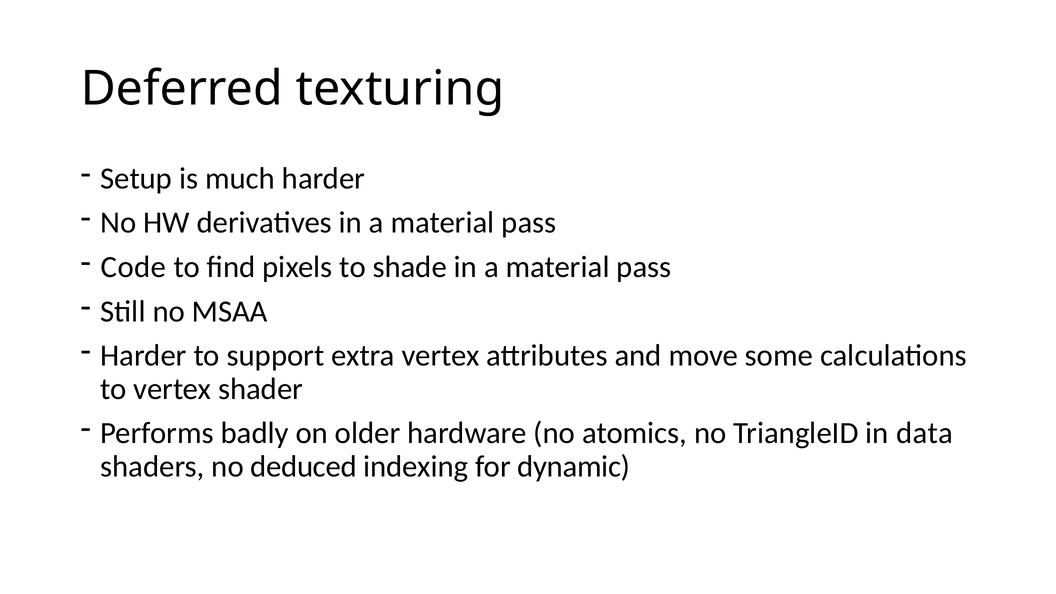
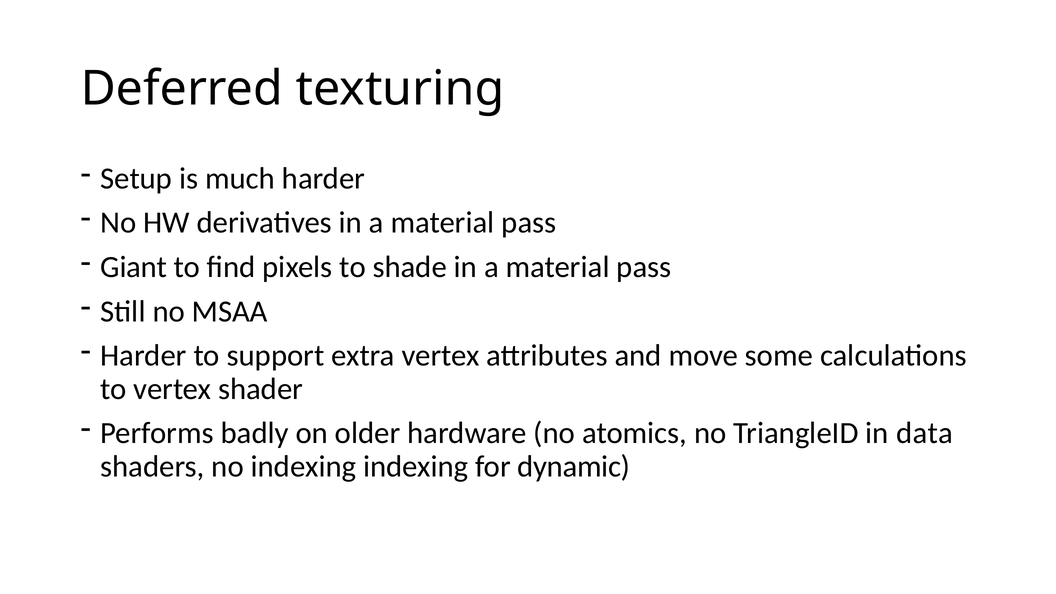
Code: Code -> Giant
no deduced: deduced -> indexing
